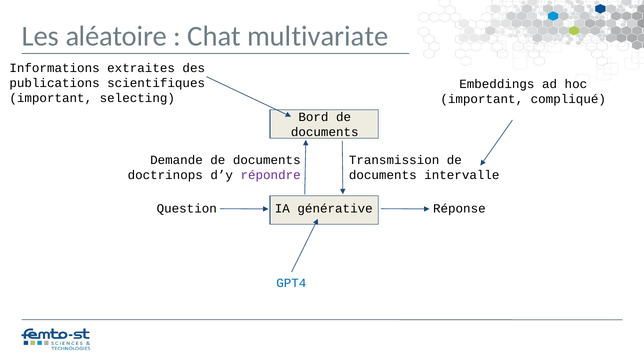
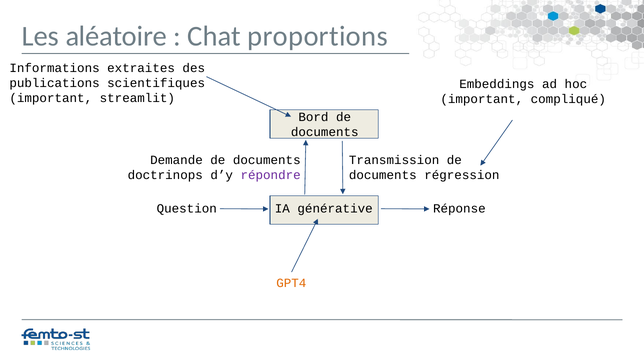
multivariate: multivariate -> proportions
selecting: selecting -> streamlit
intervalle: intervalle -> régression
GPT4 colour: blue -> orange
